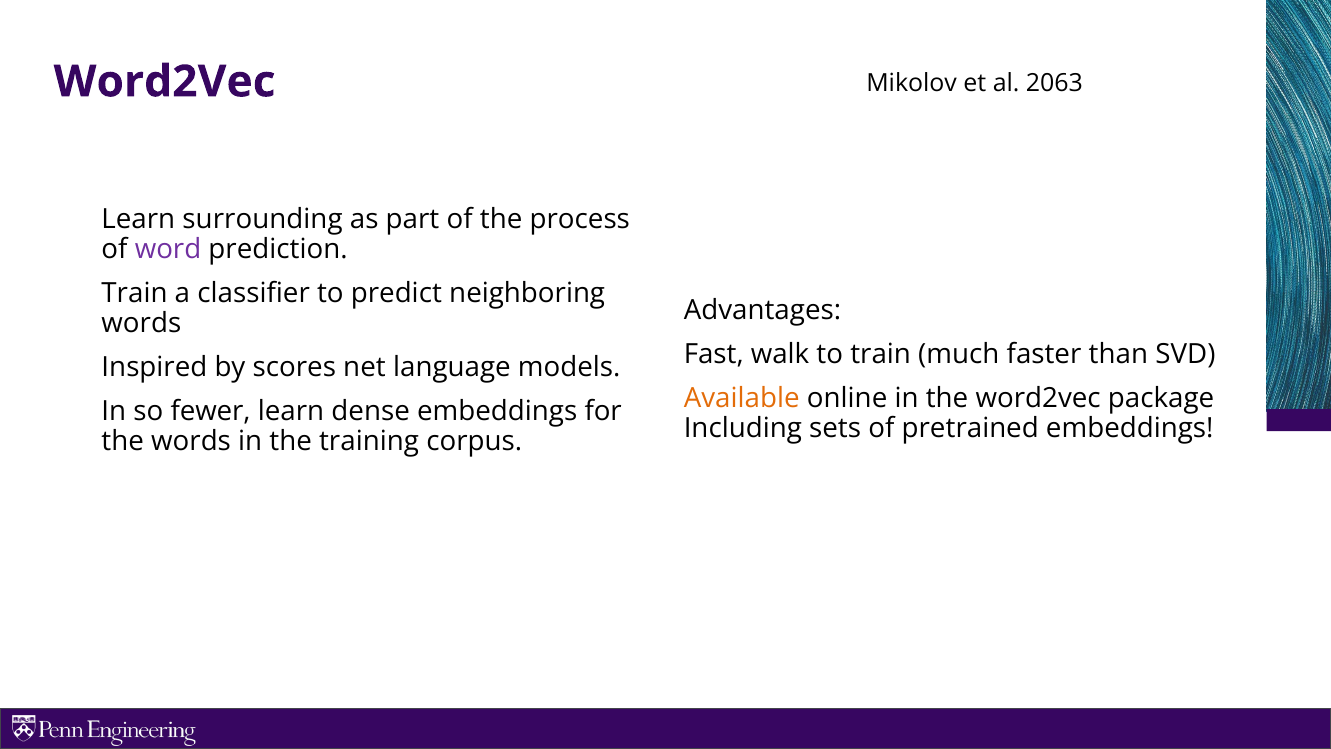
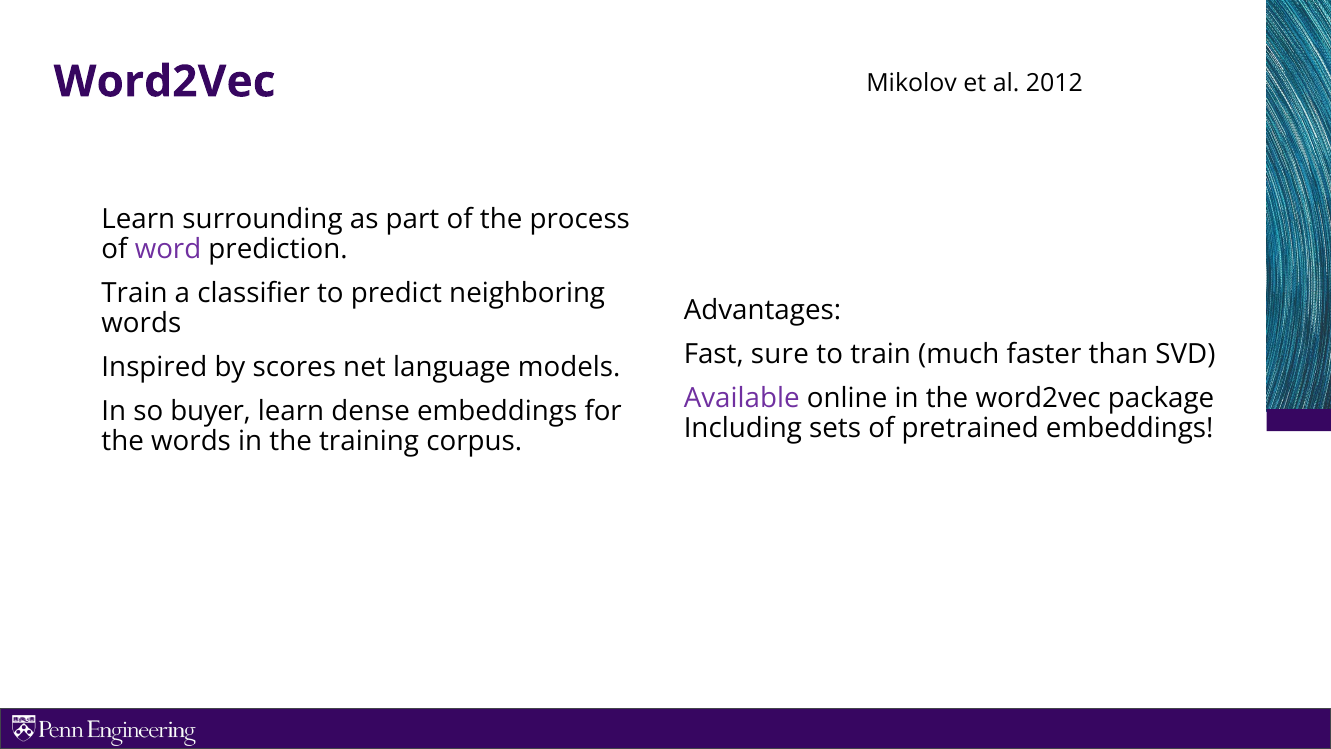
2063: 2063 -> 2012
walk: walk -> sure
Available colour: orange -> purple
fewer: fewer -> buyer
